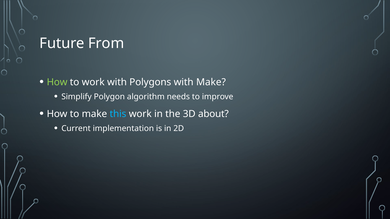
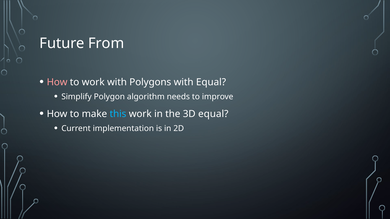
How at (57, 82) colour: light green -> pink
with Make: Make -> Equal
3D about: about -> equal
